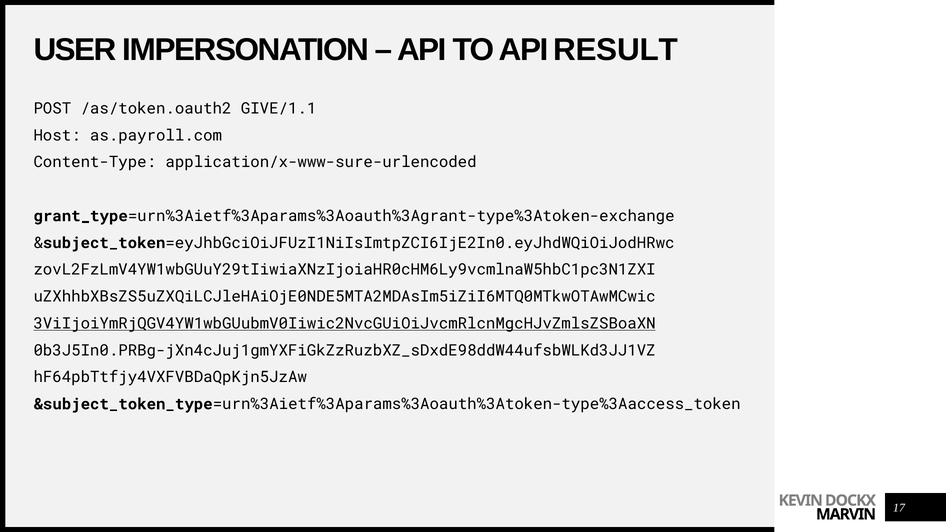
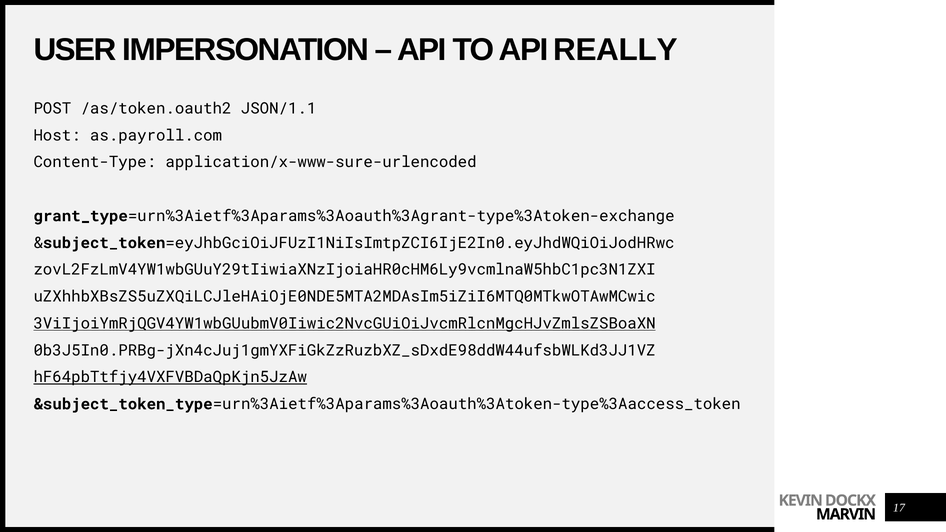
RESULT: RESULT -> REALLY
GIVE/1.1: GIVE/1.1 -> JSON/1.1
hF64pbTtfjy4VXFVBDaQpKjn5JzAw underline: none -> present
